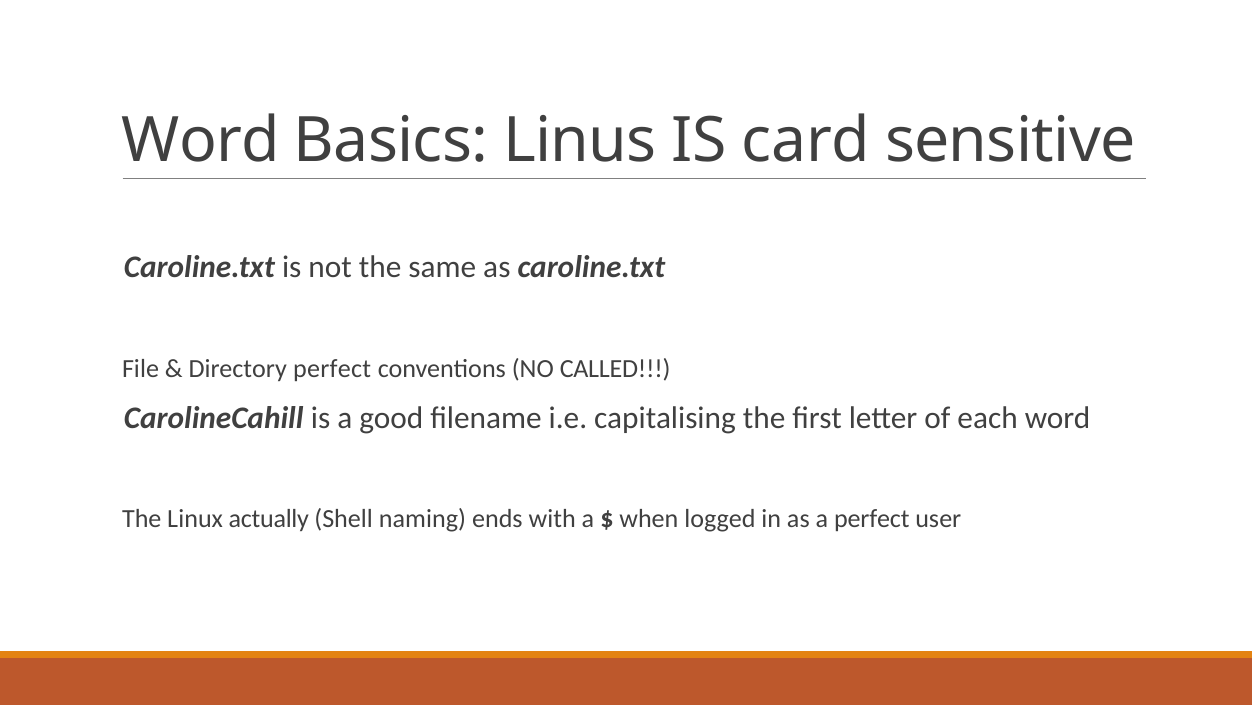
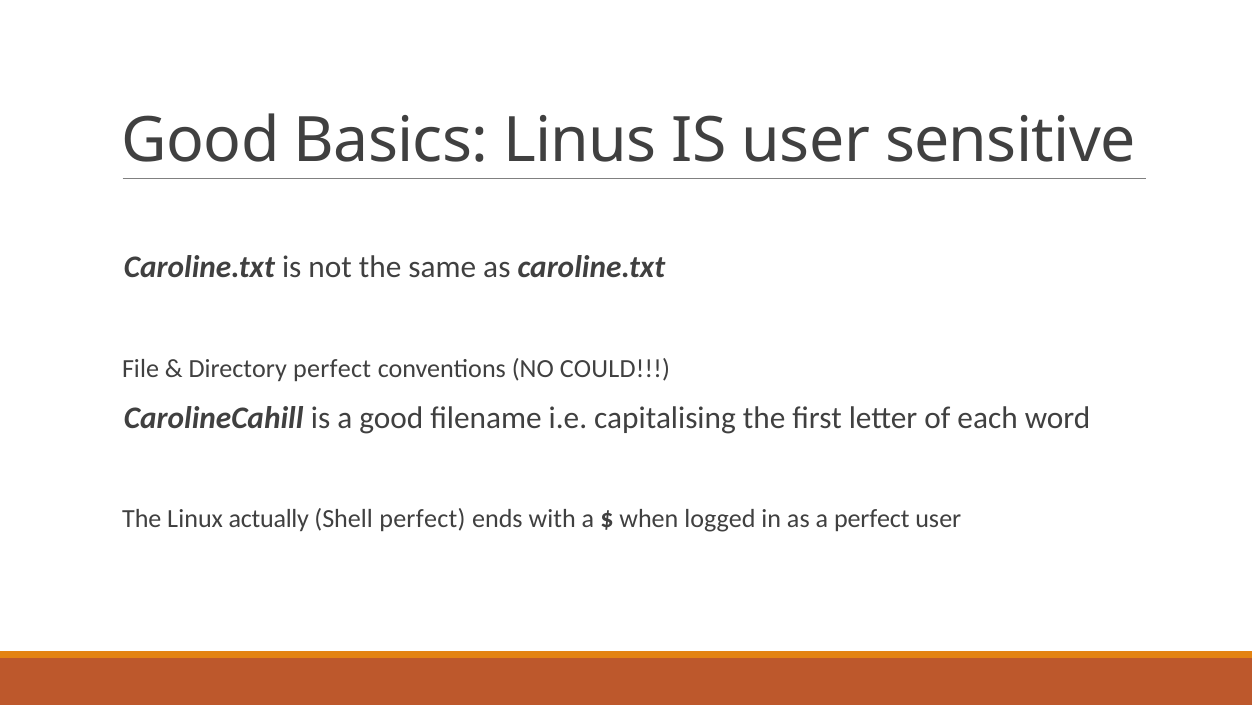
Word at (201, 140): Word -> Good
IS card: card -> user
CALLED: CALLED -> COULD
Shell naming: naming -> perfect
